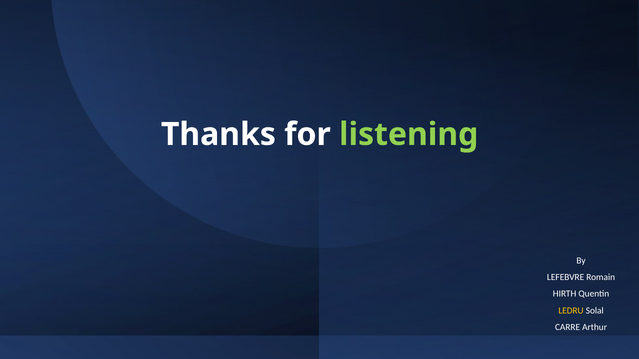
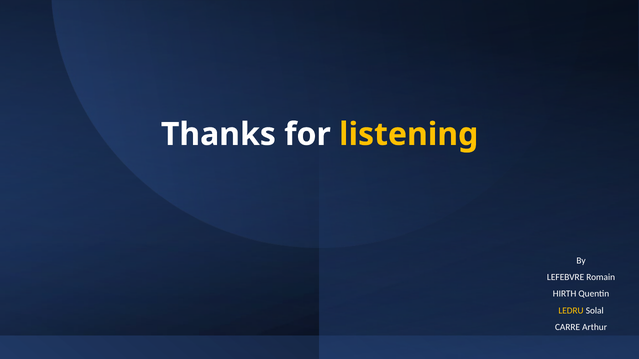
listening colour: light green -> yellow
